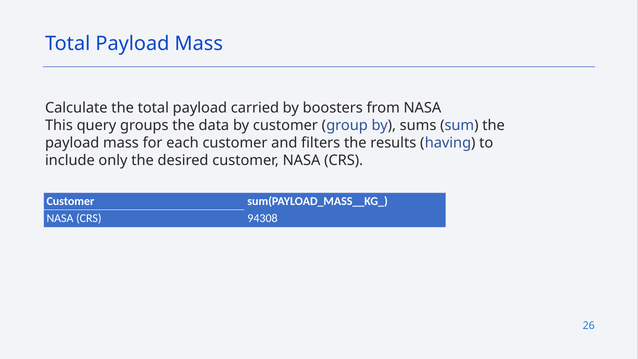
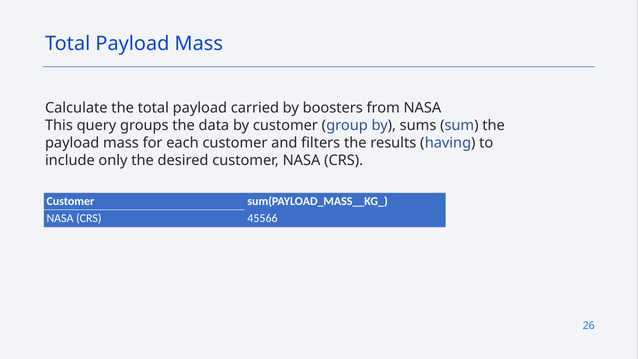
94308: 94308 -> 45566
